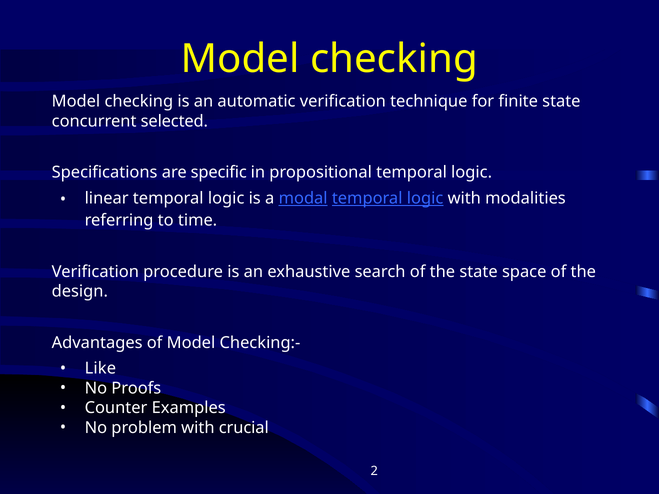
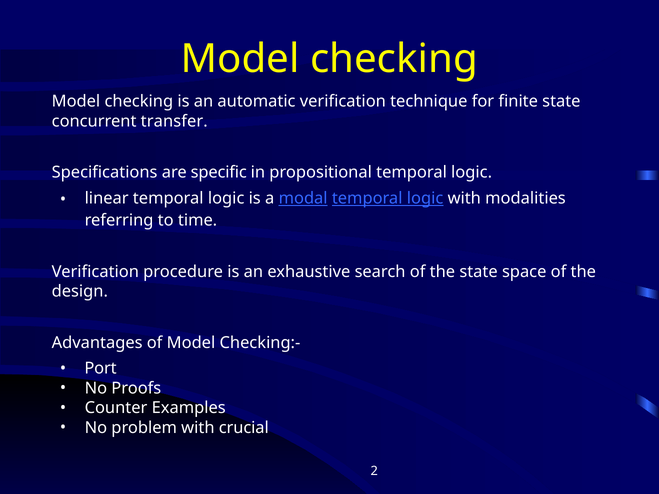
selected: selected -> transfer
Like: Like -> Port
